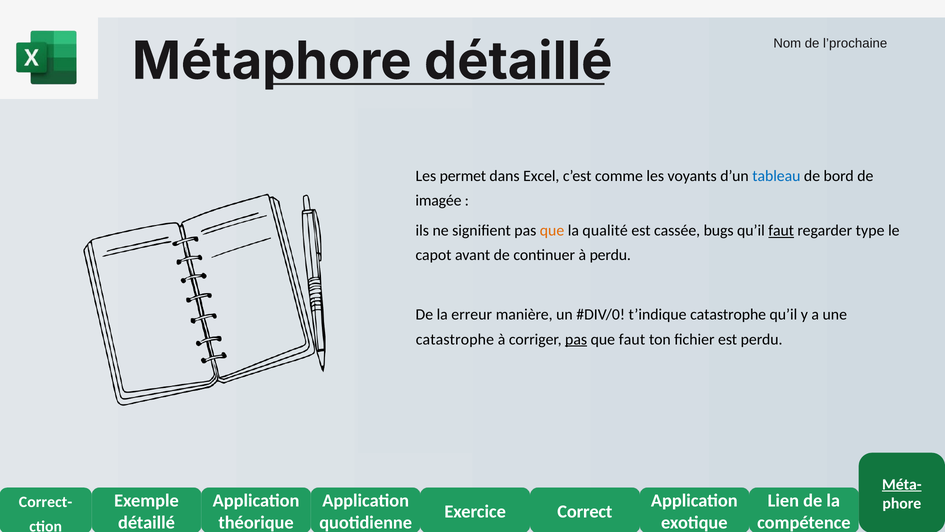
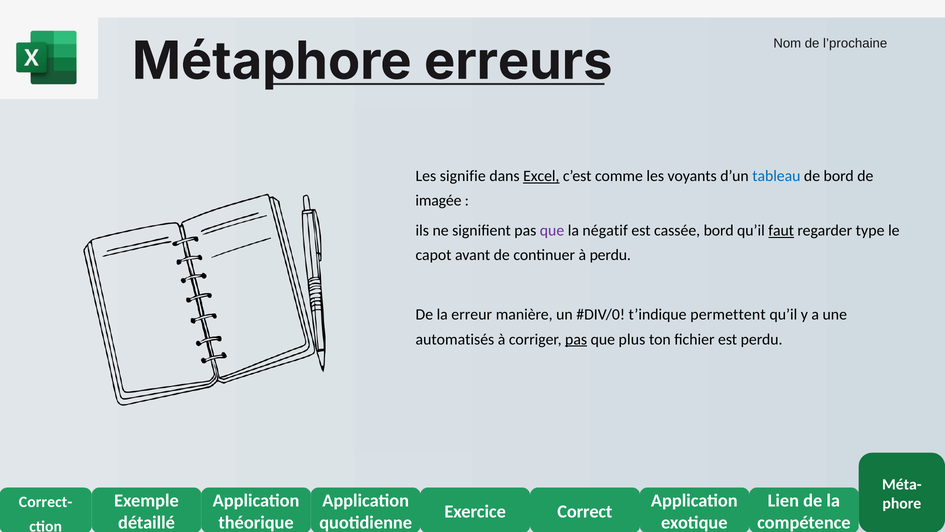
Métaphore détaillé: détaillé -> erreurs
permet: permet -> signifie
Excel underline: none -> present
que at (552, 230) colour: orange -> purple
qualité: qualité -> négatif
cassée bugs: bugs -> bord
t’indique catastrophe: catastrophe -> permettent
catastrophe at (455, 339): catastrophe -> automatisés
que faut: faut -> plus
Méta- underline: present -> none
